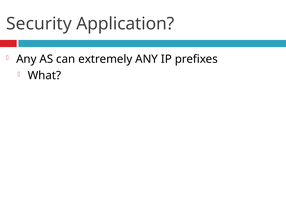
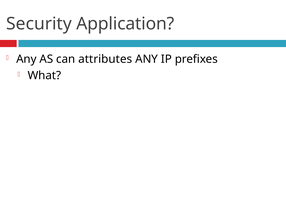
extremely: extremely -> attributes
